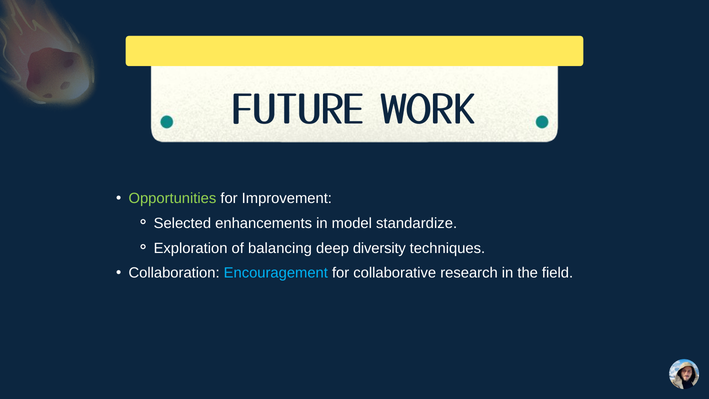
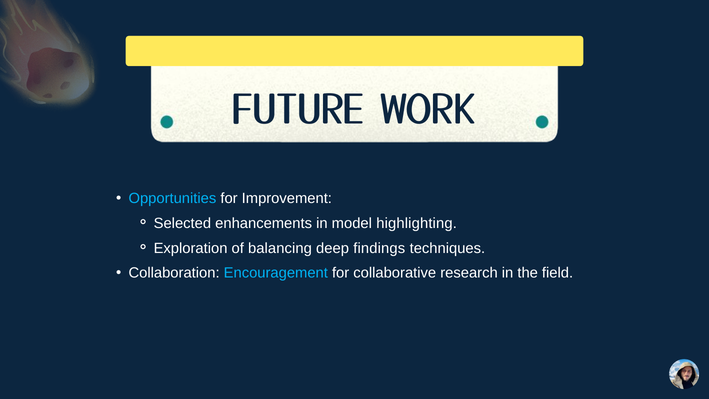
Opportunities colour: light green -> light blue
standardize: standardize -> highlighting
diversity: diversity -> findings
